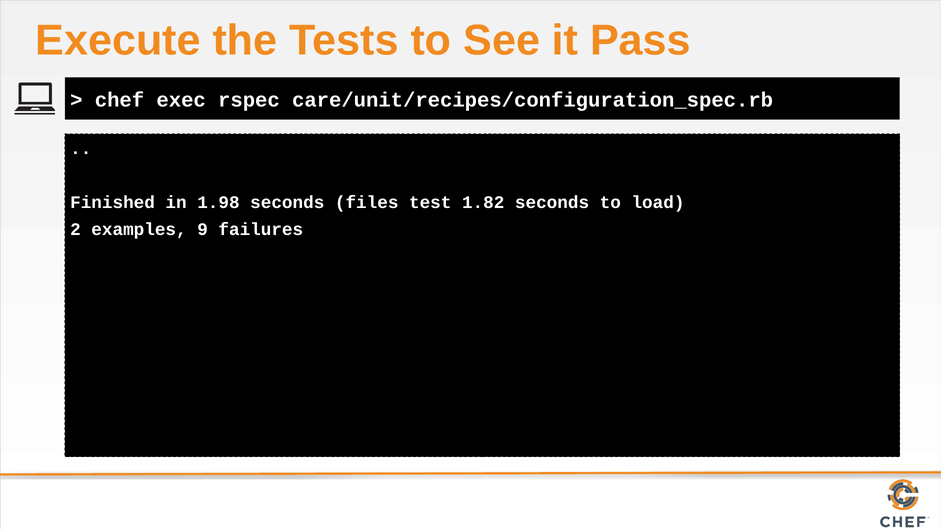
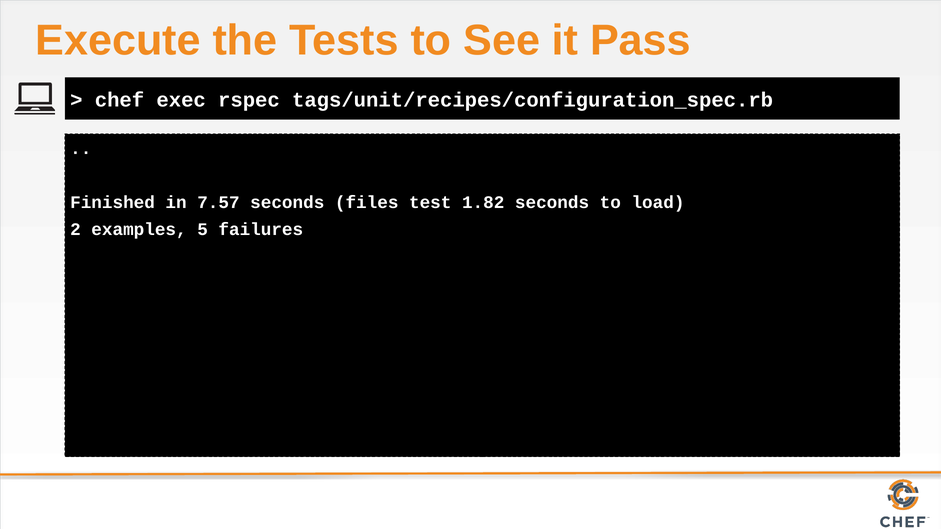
care/unit/recipes/configuration_spec.rb: care/unit/recipes/configuration_spec.rb -> tags/unit/recipes/configuration_spec.rb
1.98: 1.98 -> 7.57
9: 9 -> 5
